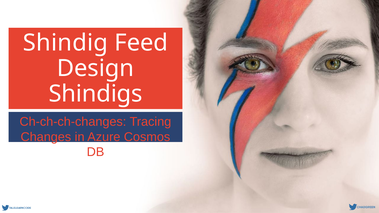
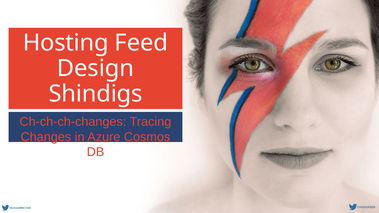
Shindig: Shindig -> Hosting
